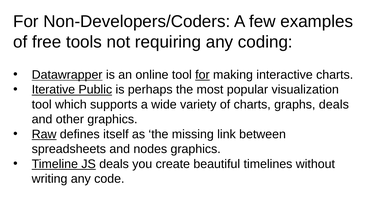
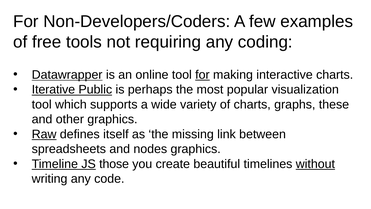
graphs deals: deals -> these
JS deals: deals -> those
without underline: none -> present
